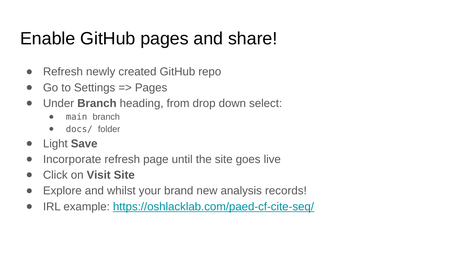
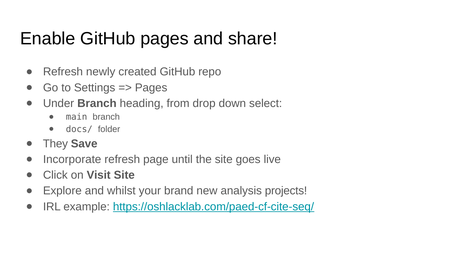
Light: Light -> They
records: records -> projects
